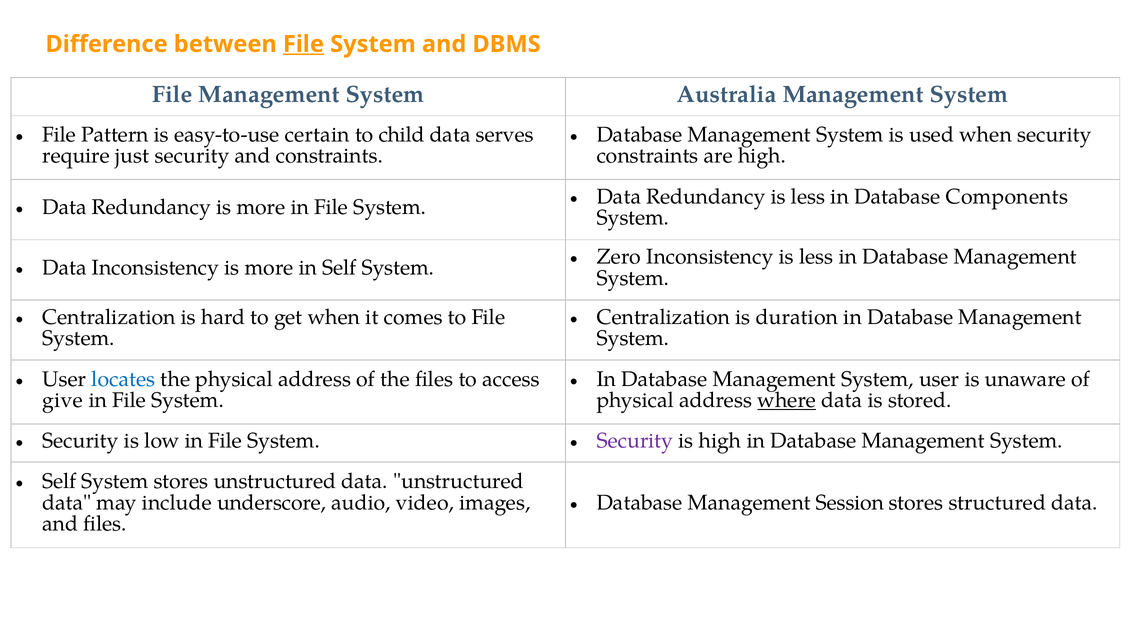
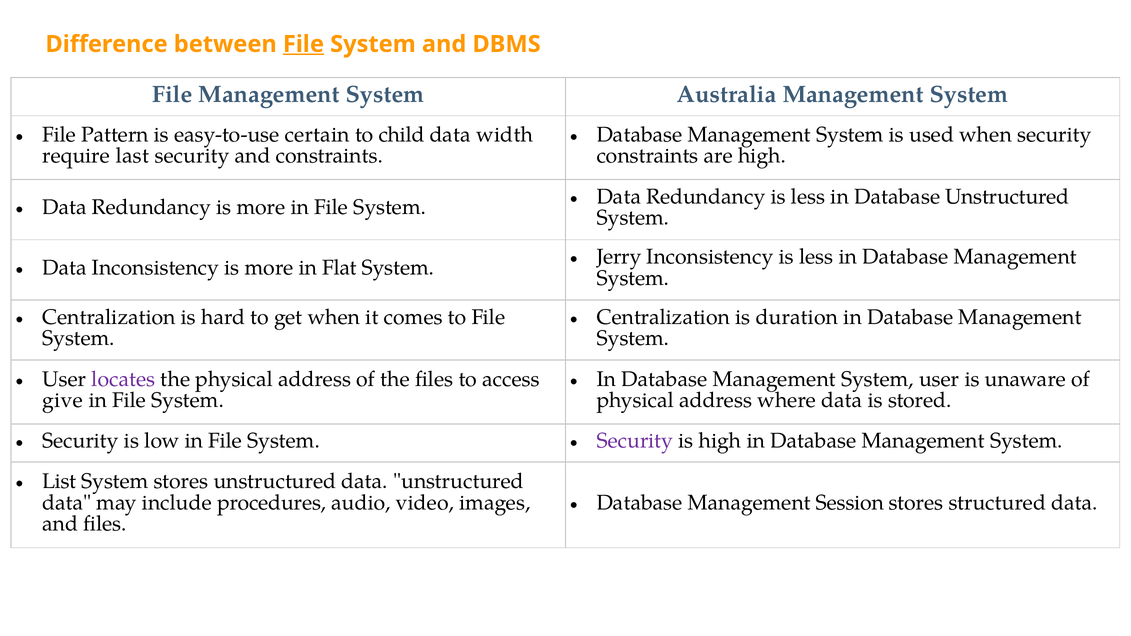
serves: serves -> width
just: just -> last
Database Components: Components -> Unstructured
Zero: Zero -> Jerry
in Self: Self -> Flat
locates colour: blue -> purple
where underline: present -> none
Self at (59, 481): Self -> List
underscore: underscore -> procedures
